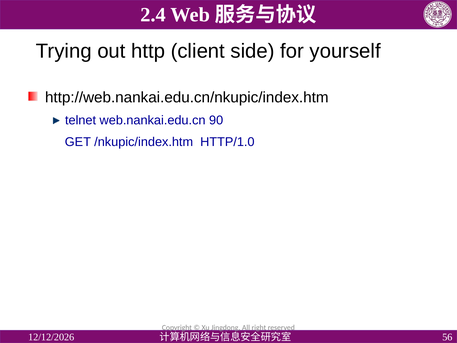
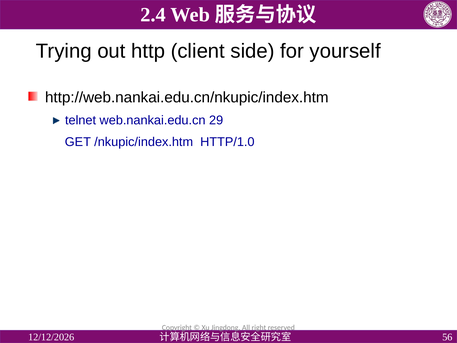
90: 90 -> 29
